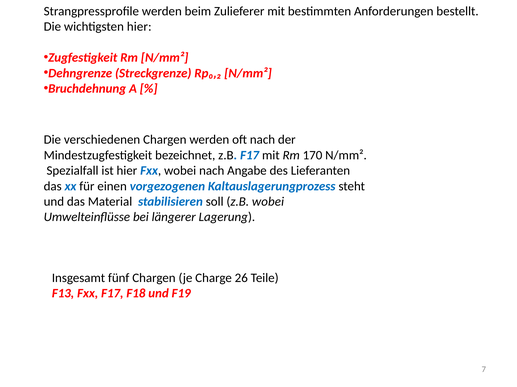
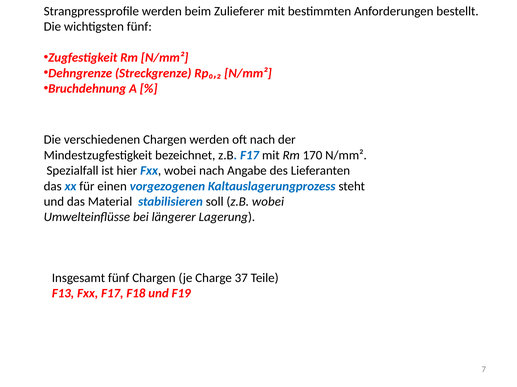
wichtigsten hier: hier -> fünf
26: 26 -> 37
